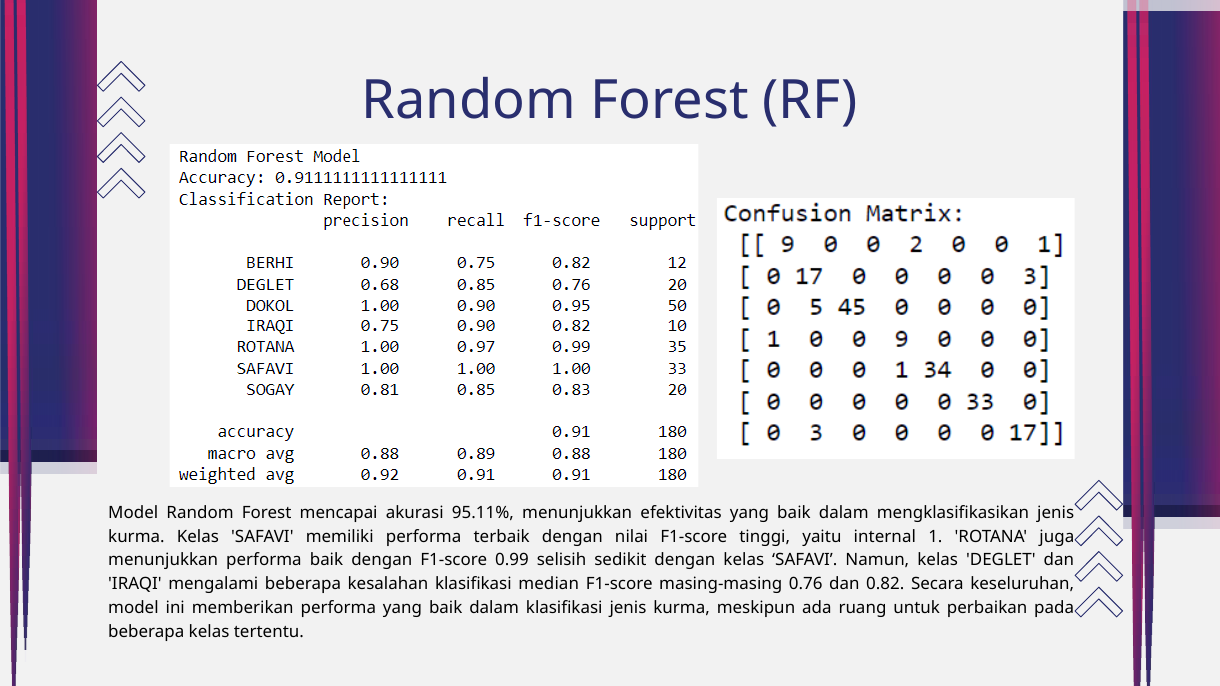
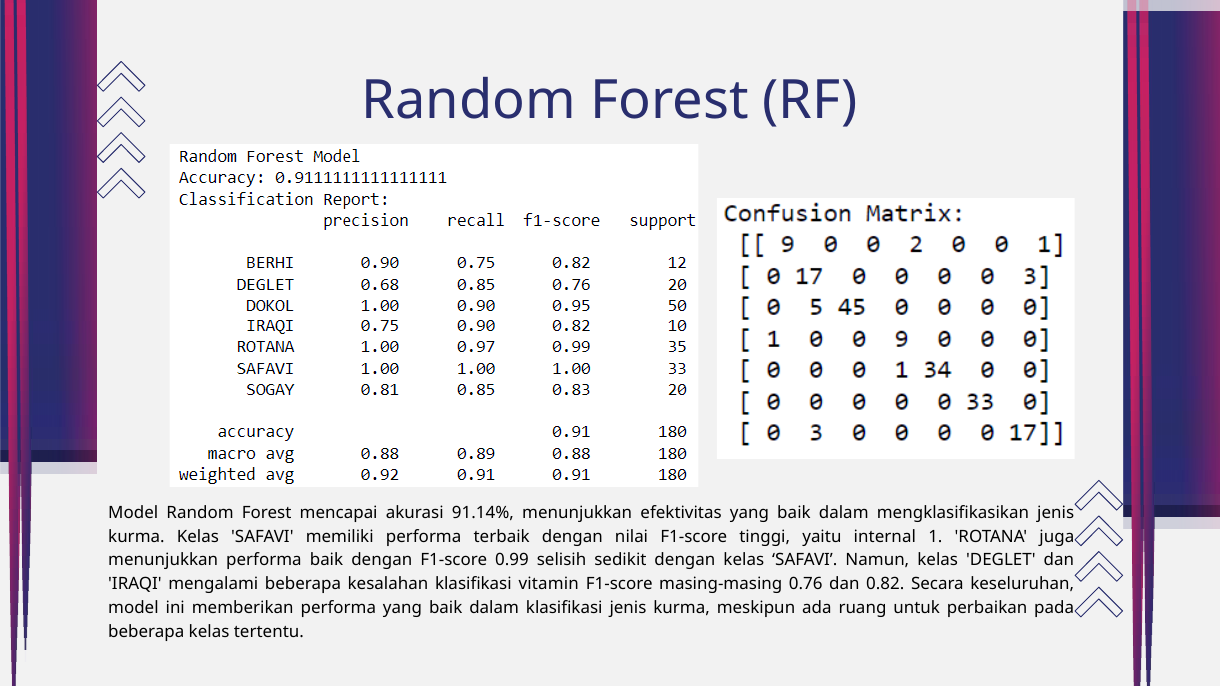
95.11%: 95.11% -> 91.14%
median: median -> vitamin
